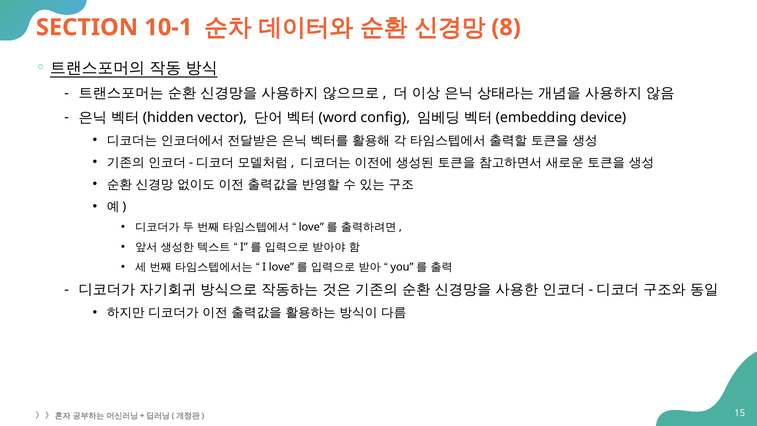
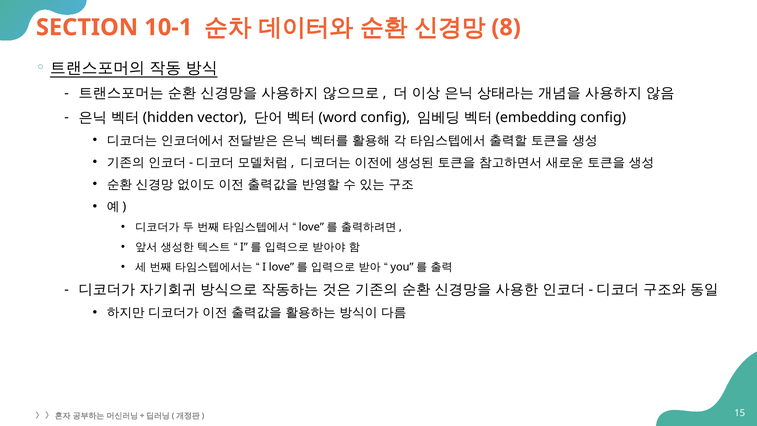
device at (603, 117): device -> config
